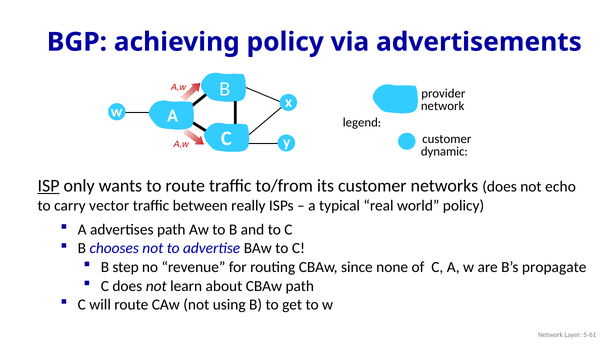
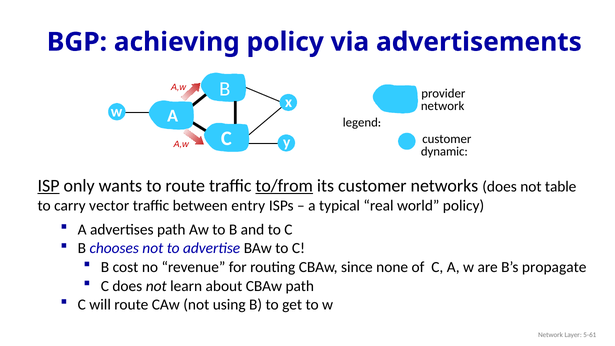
to/from underline: none -> present
echo: echo -> table
really: really -> entry
step: step -> cost
